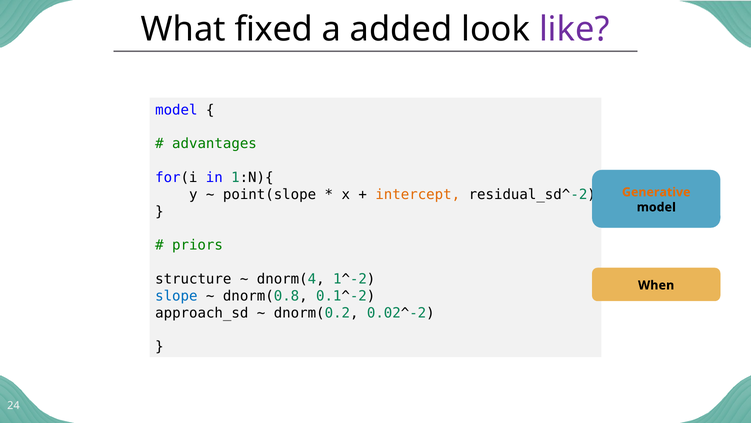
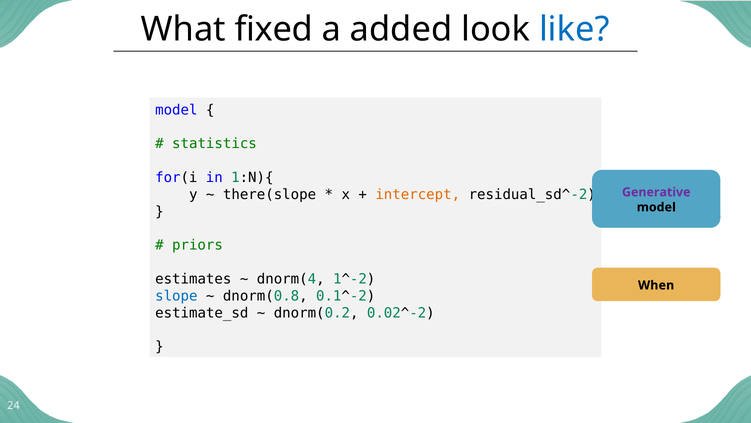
like colour: purple -> blue
advantages: advantages -> statistics
point(slope: point(slope -> there(slope
Generative colour: orange -> purple
structure: structure -> estimates
approach_sd: approach_sd -> estimate_sd
